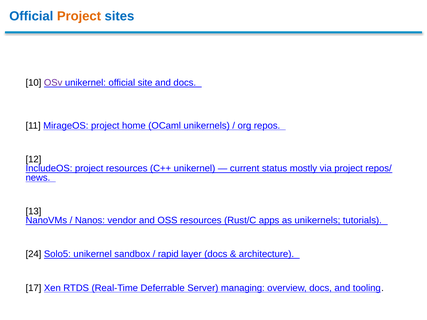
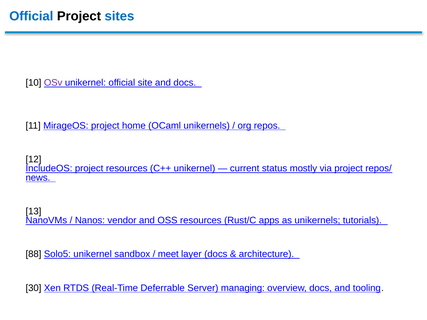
Project at (79, 16) colour: orange -> black
24: 24 -> 88
rapid: rapid -> meet
17: 17 -> 30
